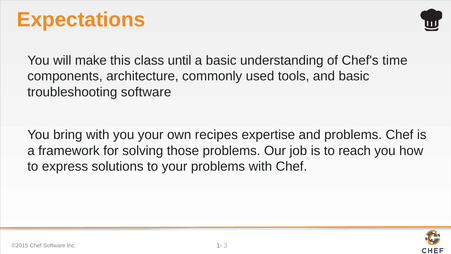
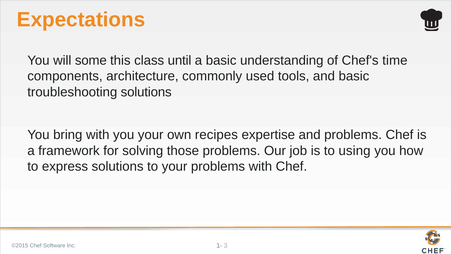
make: make -> some
troubleshooting software: software -> solutions
reach: reach -> using
